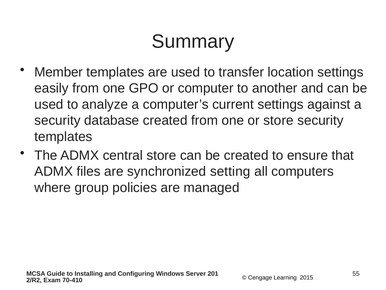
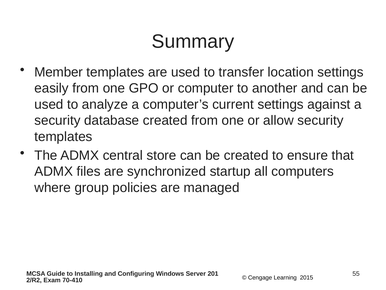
or store: store -> allow
setting: setting -> startup
